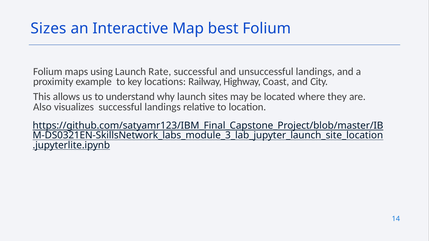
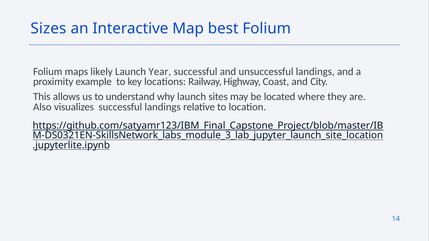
using: using -> likely
Rate: Rate -> Year
